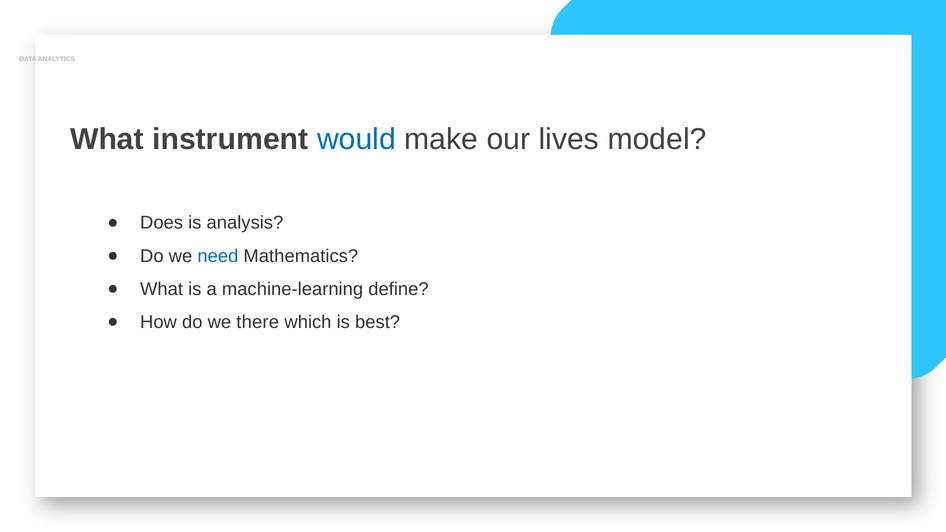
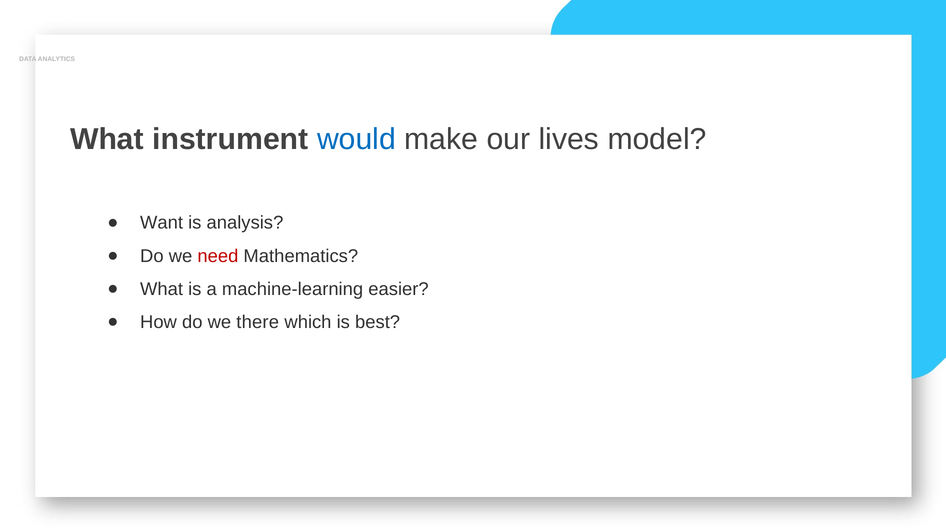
Does: Does -> Want
need colour: blue -> red
define: define -> easier
